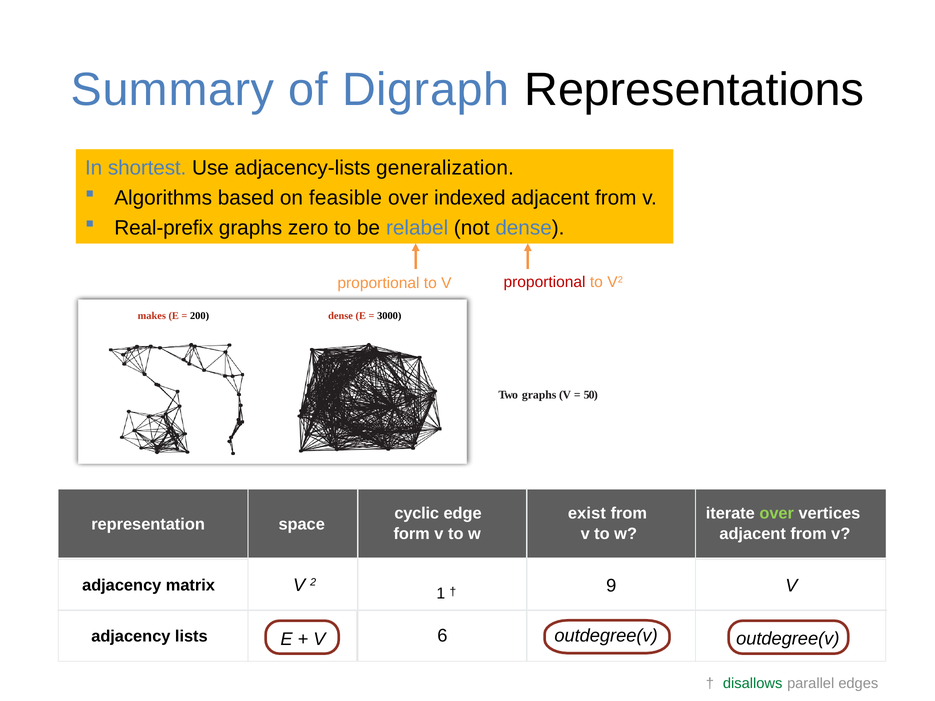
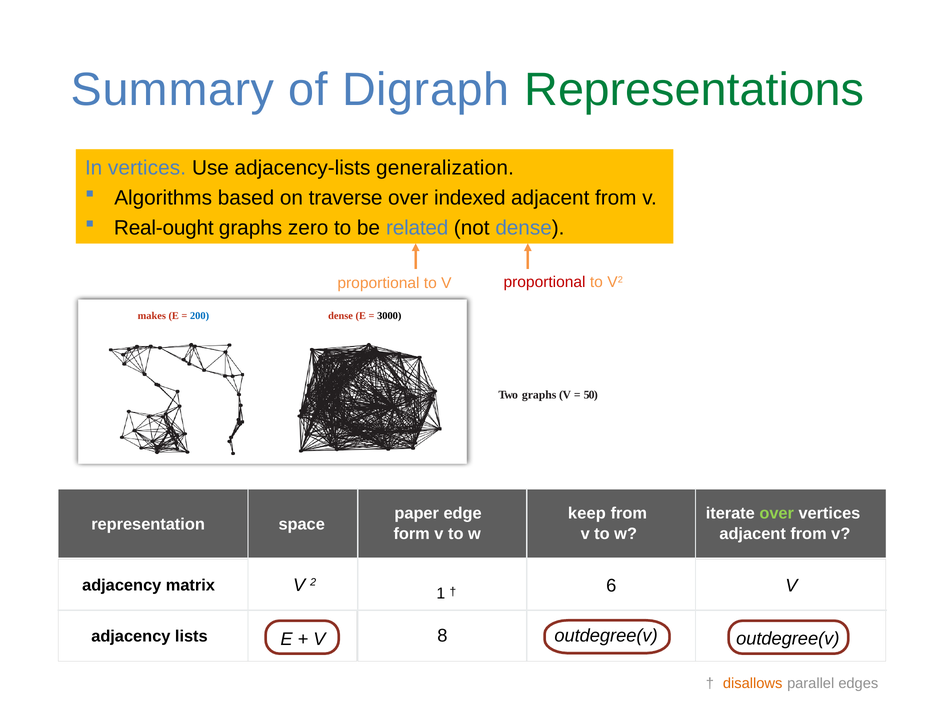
Representations colour: black -> green
In shortest: shortest -> vertices
feasible: feasible -> traverse
Real-prefix: Real-prefix -> Real-ought
relabel: relabel -> related
200 colour: black -> blue
cyclic: cyclic -> paper
exist: exist -> keep
9: 9 -> 6
6: 6 -> 8
disallows colour: green -> orange
